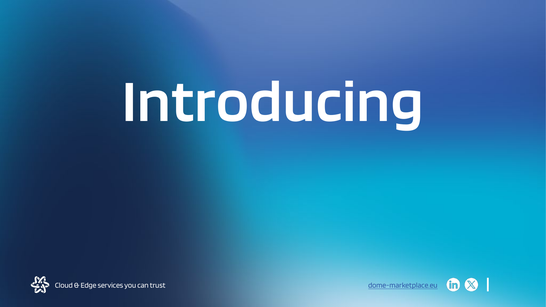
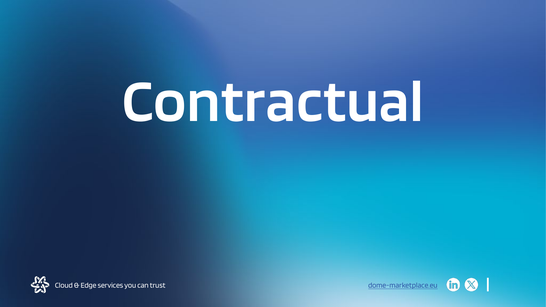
Introducing: Introducing -> Contractual
